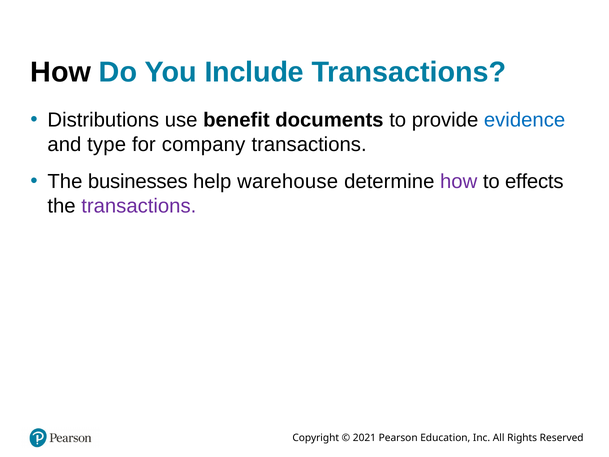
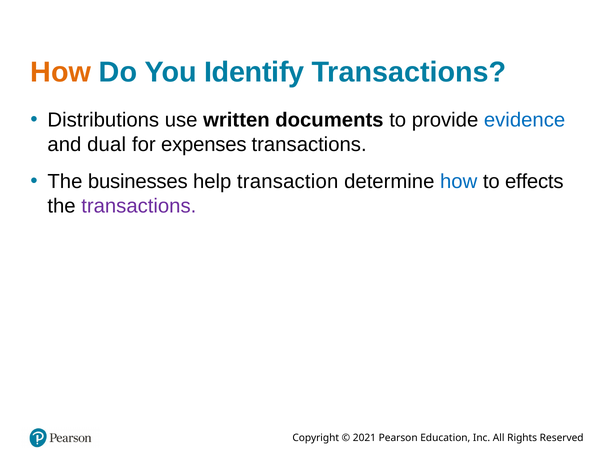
How at (61, 72) colour: black -> orange
Include: Include -> Identify
benefit: benefit -> written
type: type -> dual
company: company -> expenses
warehouse: warehouse -> transaction
how at (459, 182) colour: purple -> blue
